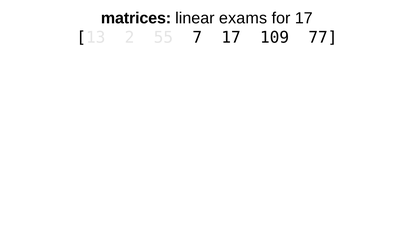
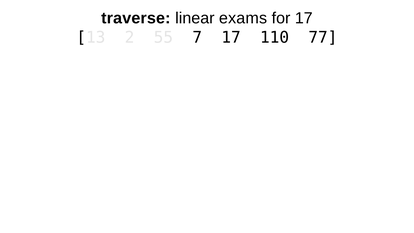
matrices: matrices -> traverse
109: 109 -> 110
